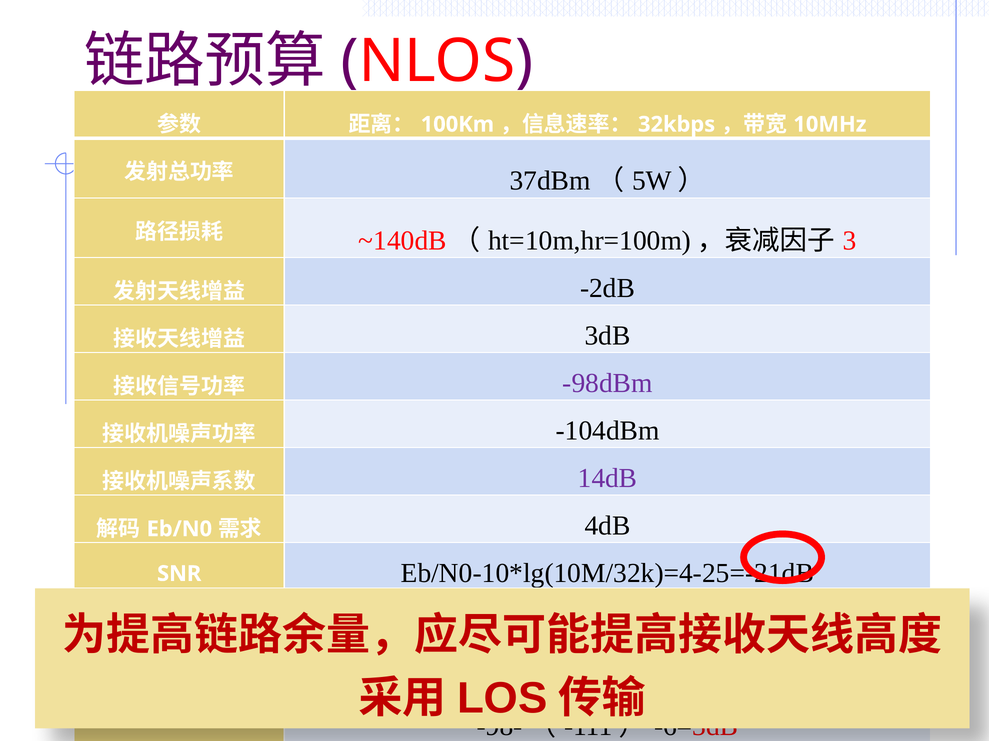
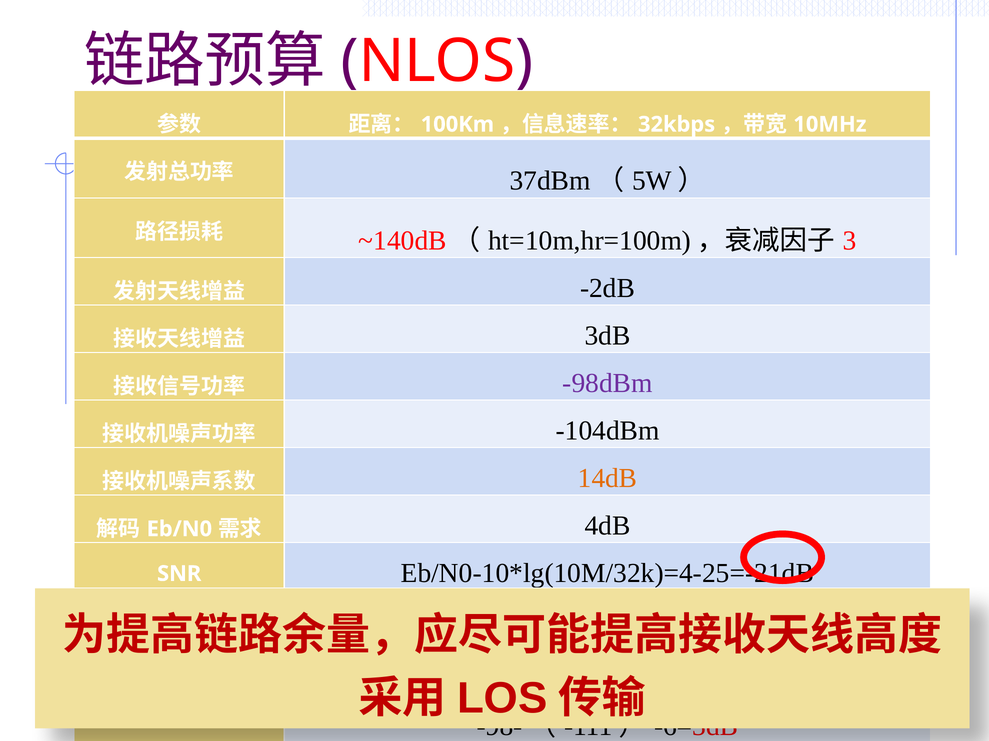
14dB colour: purple -> orange
